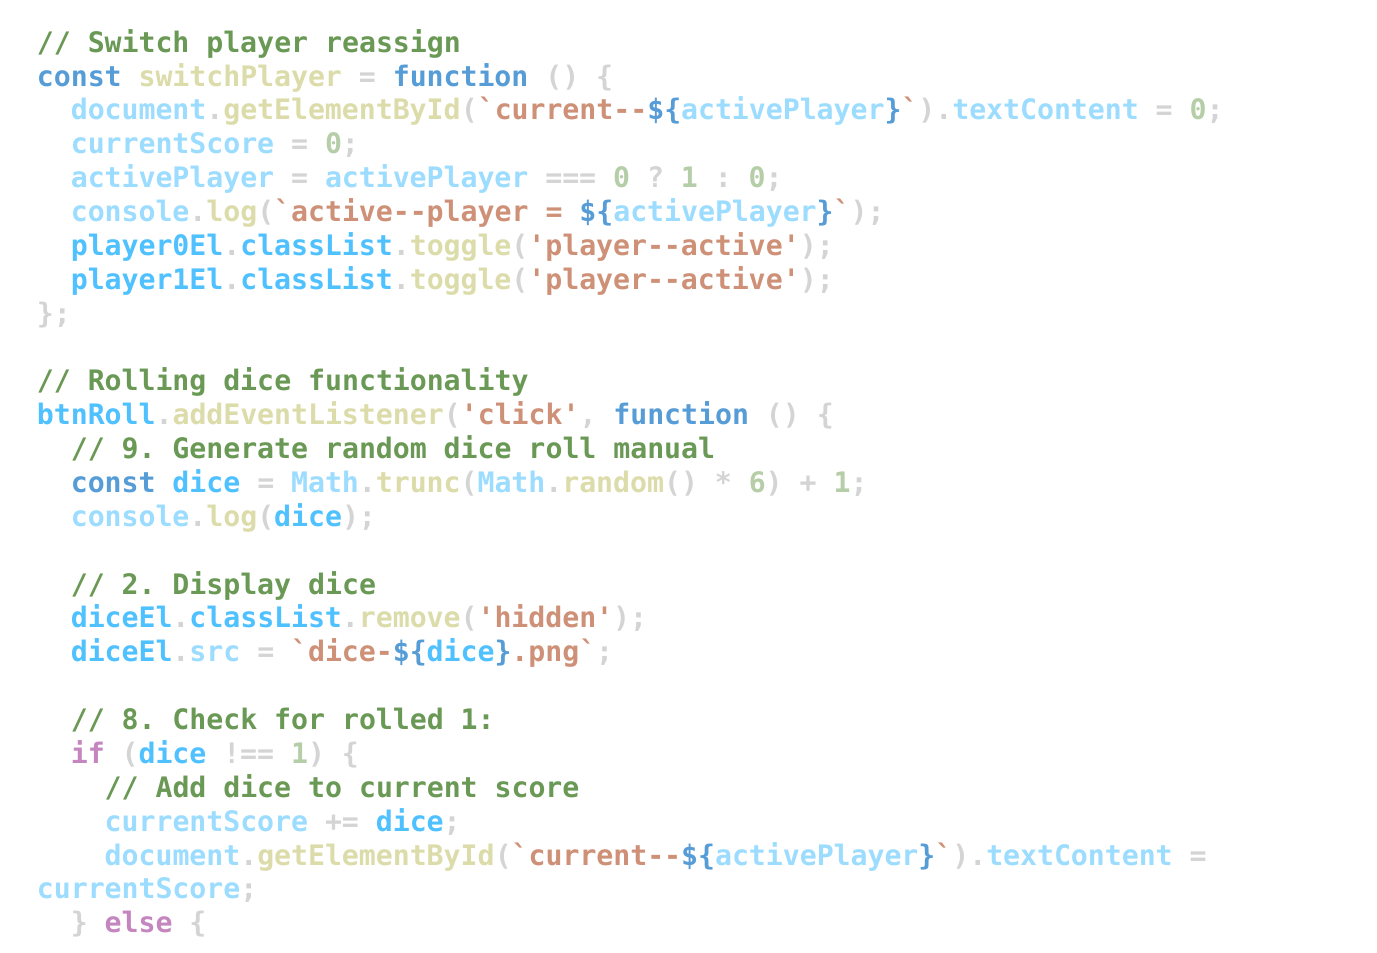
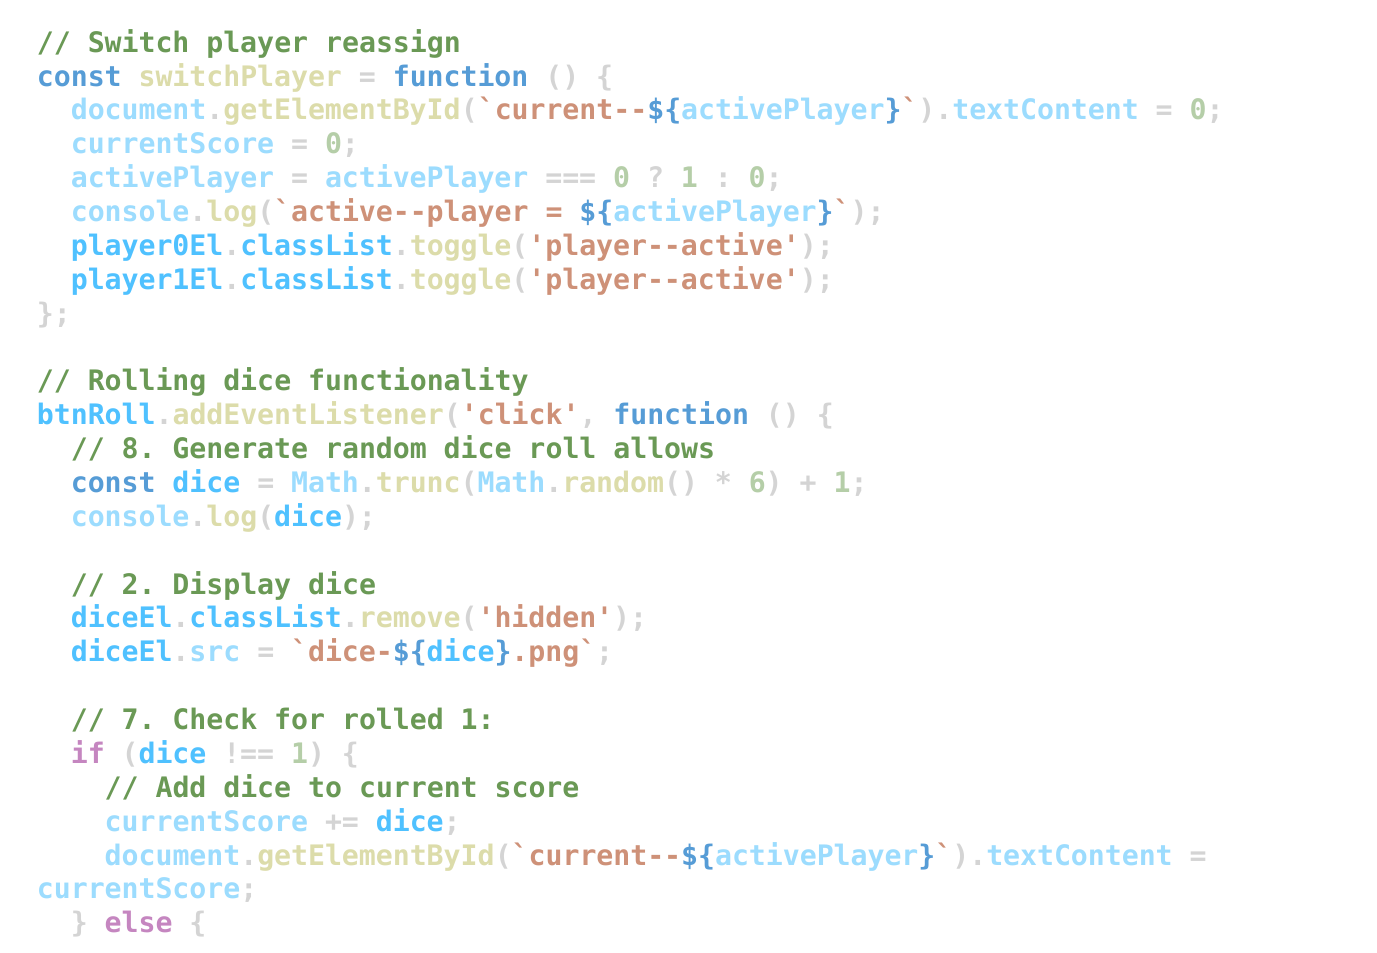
9: 9 -> 8
manual: manual -> allows
8: 8 -> 7
